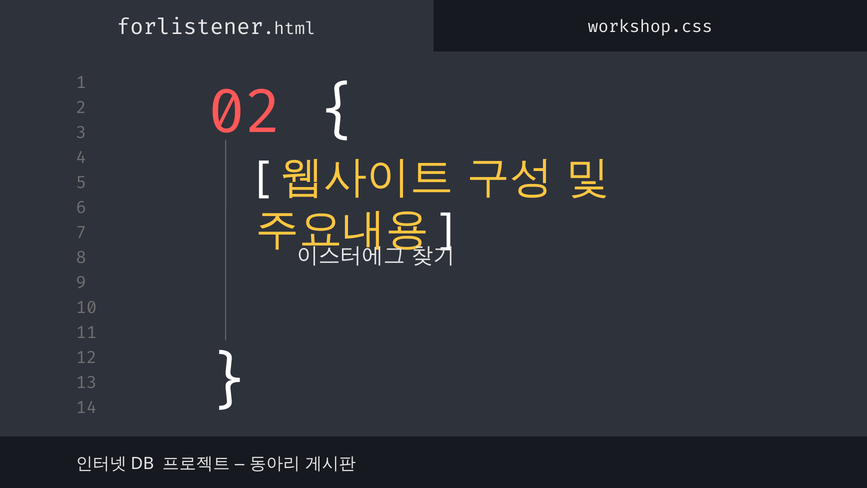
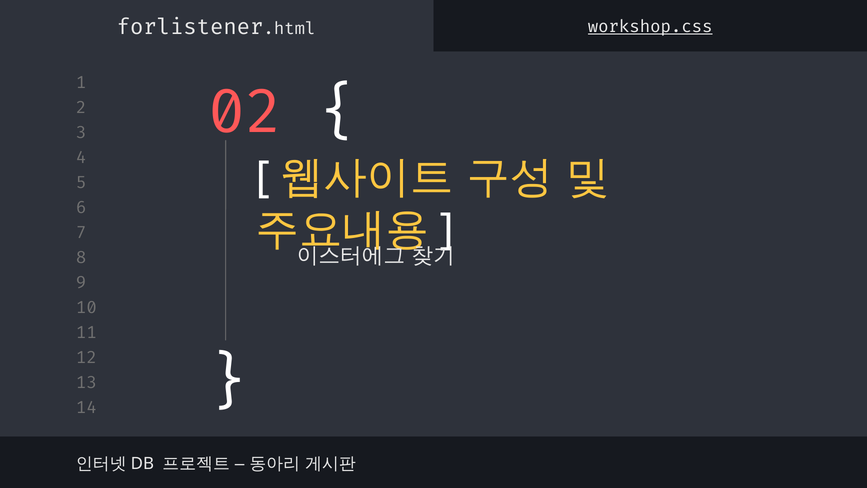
workshop.css underline: none -> present
